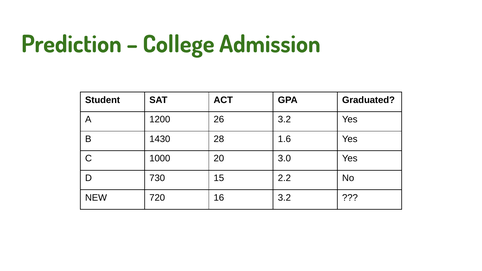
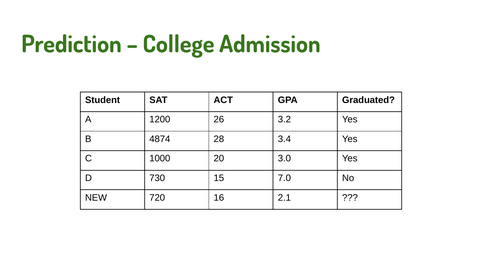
1430: 1430 -> 4874
1.6: 1.6 -> 3.4
2.2: 2.2 -> 7.0
16 3.2: 3.2 -> 2.1
